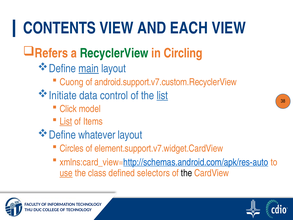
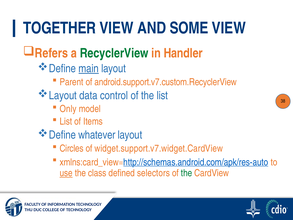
CONTENTS: CONTENTS -> TOGETHER
EACH: EACH -> SOME
Circling: Circling -> Handler
Cuong: Cuong -> Parent
Initiate at (63, 95): Initiate -> Layout
list at (162, 95) underline: present -> none
Click: Click -> Only
List at (66, 121) underline: present -> none
element.support.v7.widget.CardView: element.support.v7.widget.CardView -> widget.support.v7.widget.CardView
the at (187, 173) colour: black -> green
